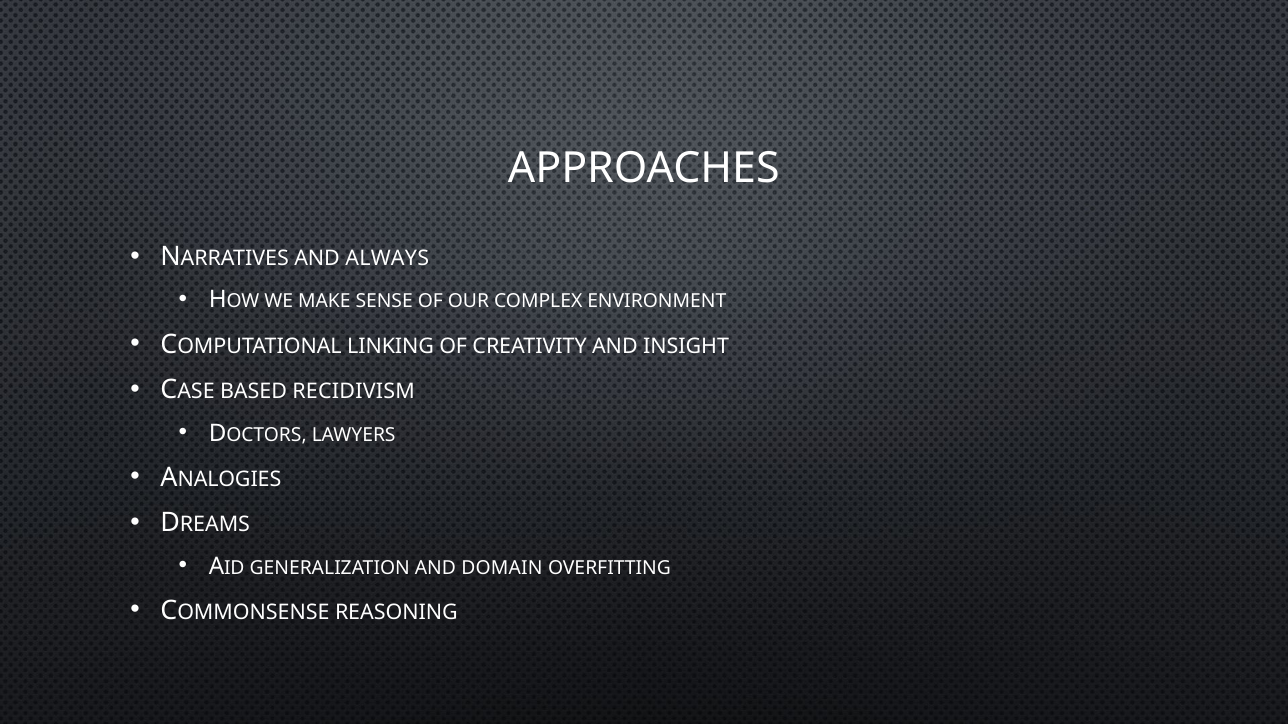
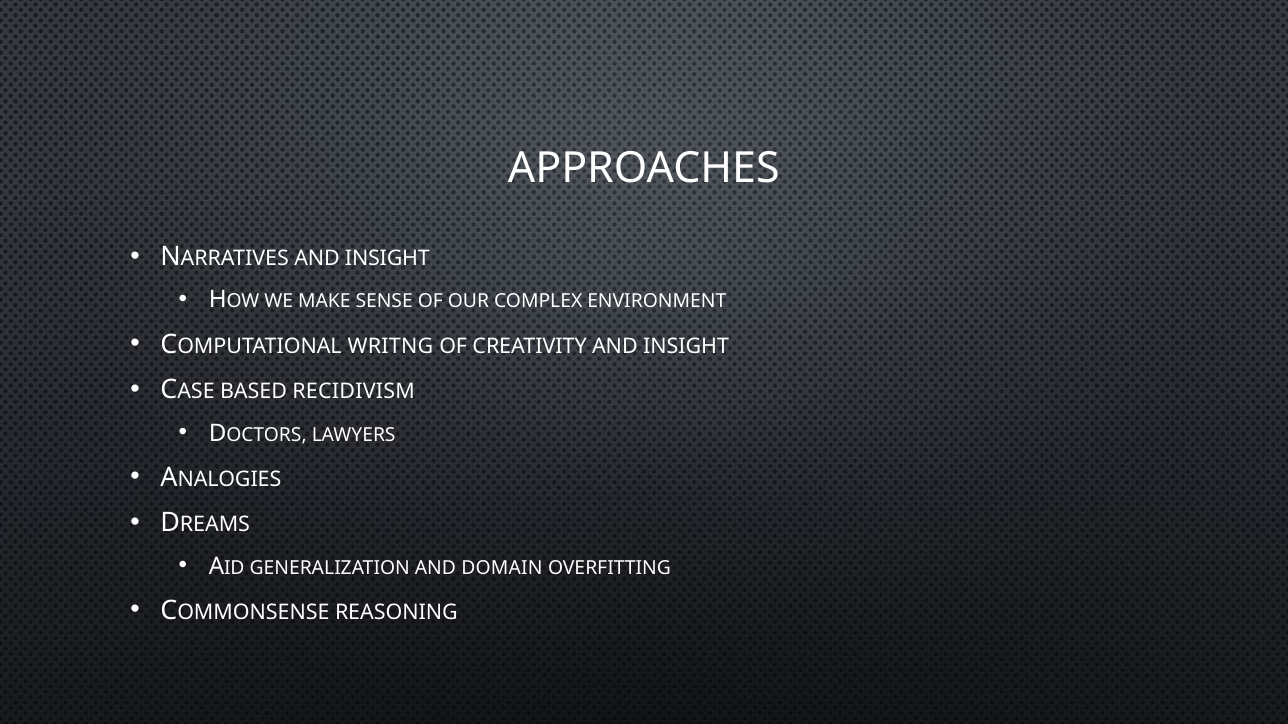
ALWAYS at (387, 259): ALWAYS -> INSIGHT
LINKING: LINKING -> WRITNG
